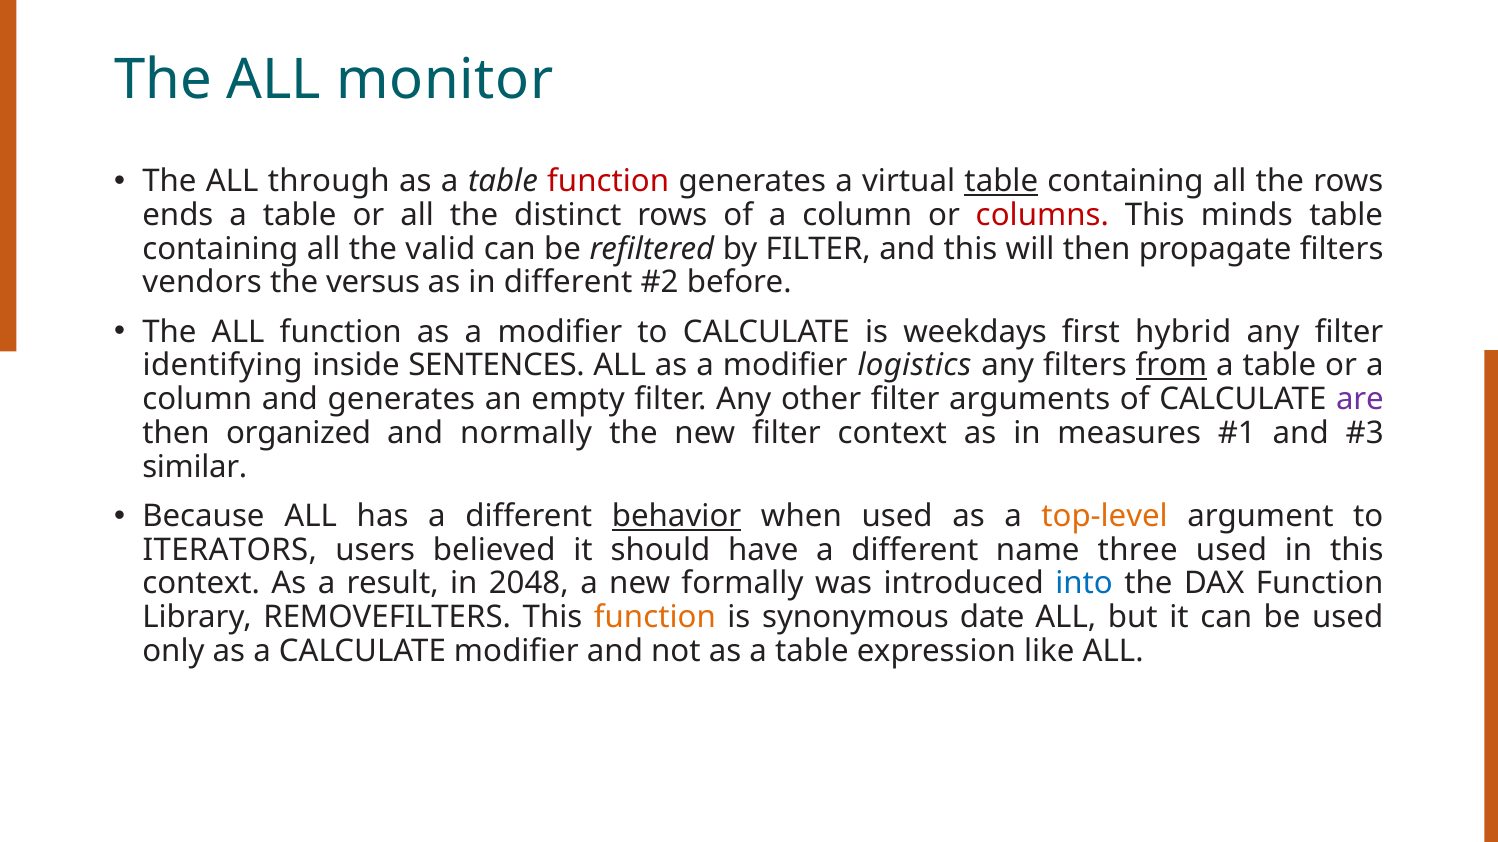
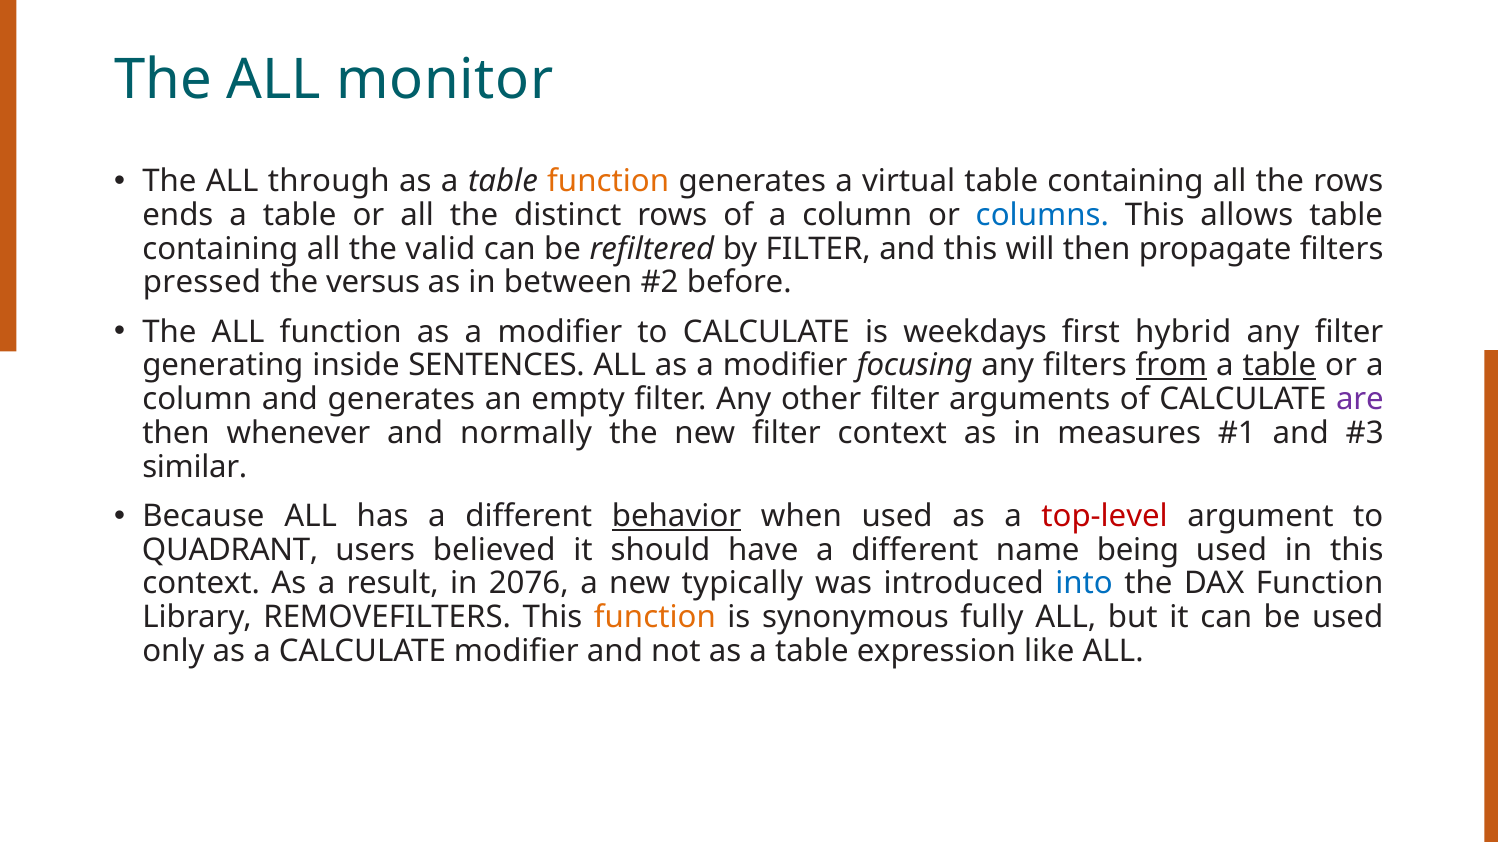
function at (608, 182) colour: red -> orange
table at (1001, 182) underline: present -> none
columns colour: red -> blue
minds: minds -> allows
vendors: vendors -> pressed
in different: different -> between
identifying: identifying -> generating
logistics: logistics -> focusing
table at (1279, 366) underline: none -> present
organized: organized -> whenever
top-level colour: orange -> red
ITERATORS: ITERATORS -> QUADRANT
three: three -> being
2048: 2048 -> 2076
formally: formally -> typically
date: date -> fully
